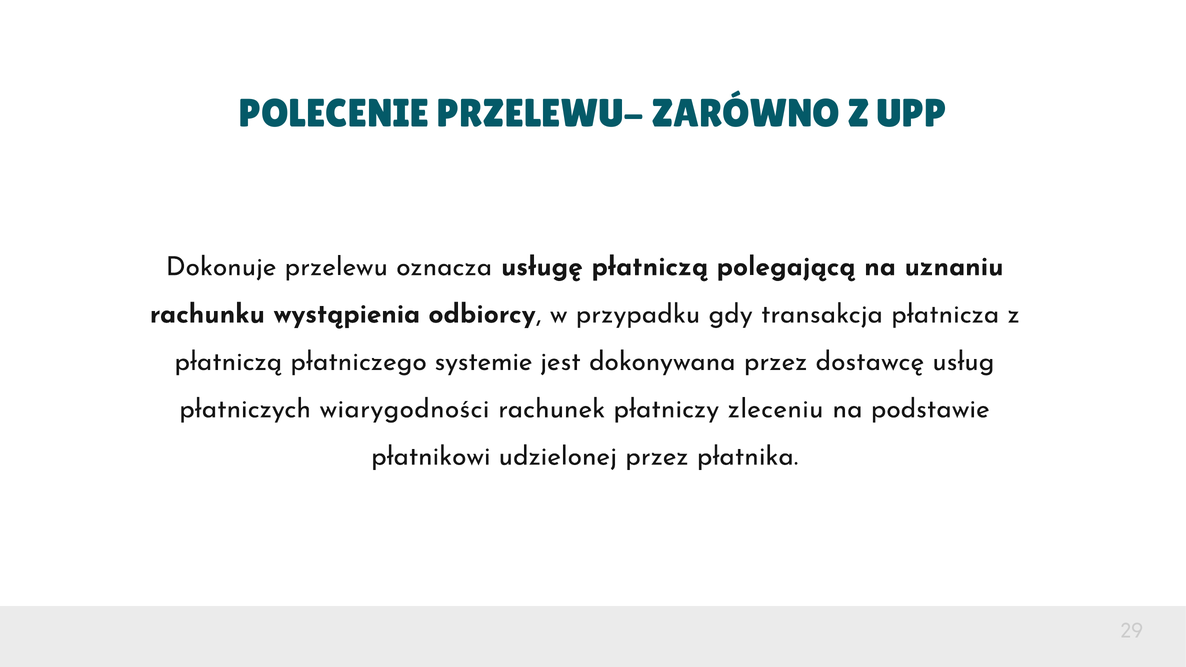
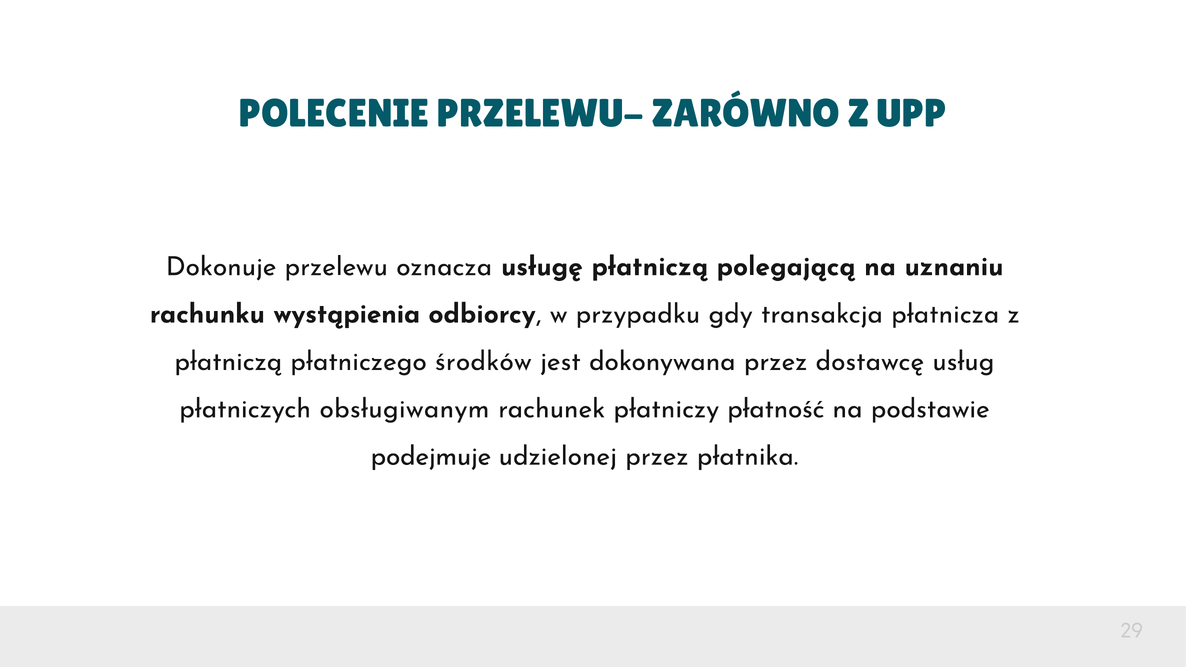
systemie: systemie -> środków
wiarygodności: wiarygodności -> obsługiwanym
zleceniu: zleceniu -> płatność
płatnikowi: płatnikowi -> podejmuje
